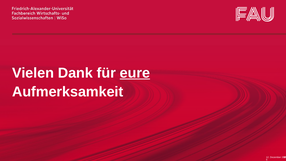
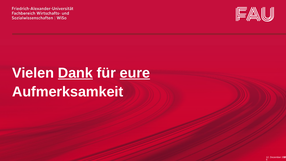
Dank underline: none -> present
